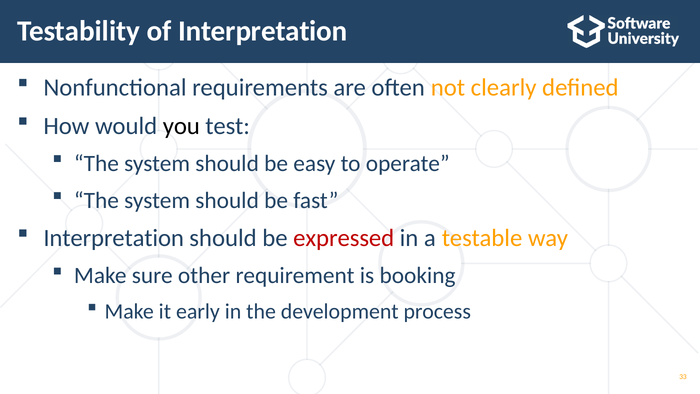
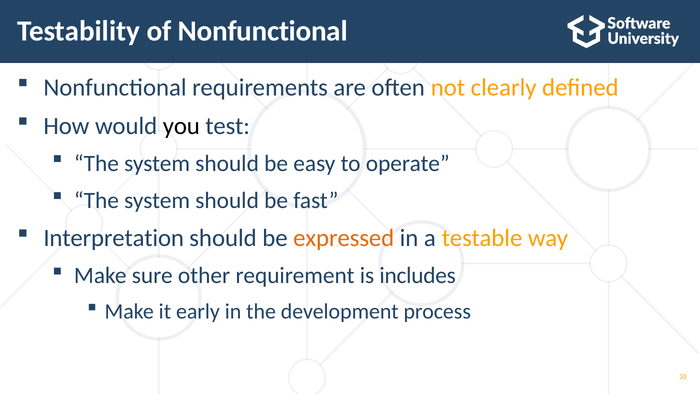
of Interpretation: Interpretation -> Nonfunctional
expressed colour: red -> orange
booking: booking -> includes
